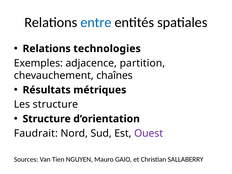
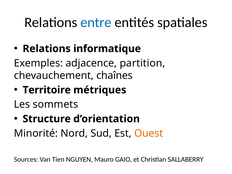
technologies: technologies -> informatique
Résultats: Résultats -> Territoire
Les structure: structure -> sommets
Faudrait: Faudrait -> Minorité
Ouest colour: purple -> orange
